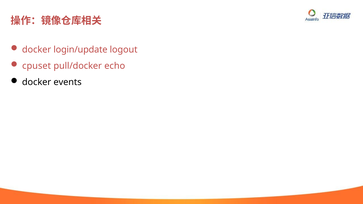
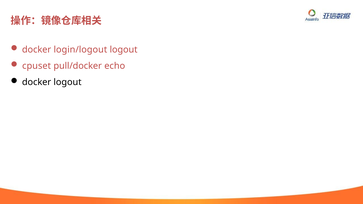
login/update: login/update -> login/logout
docker events: events -> logout
